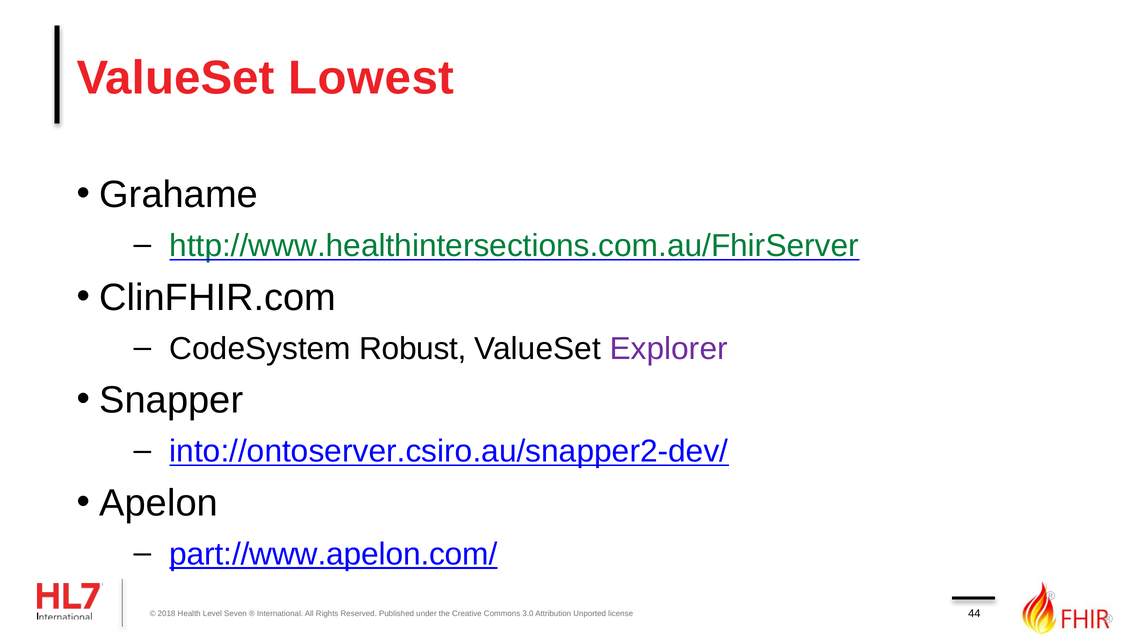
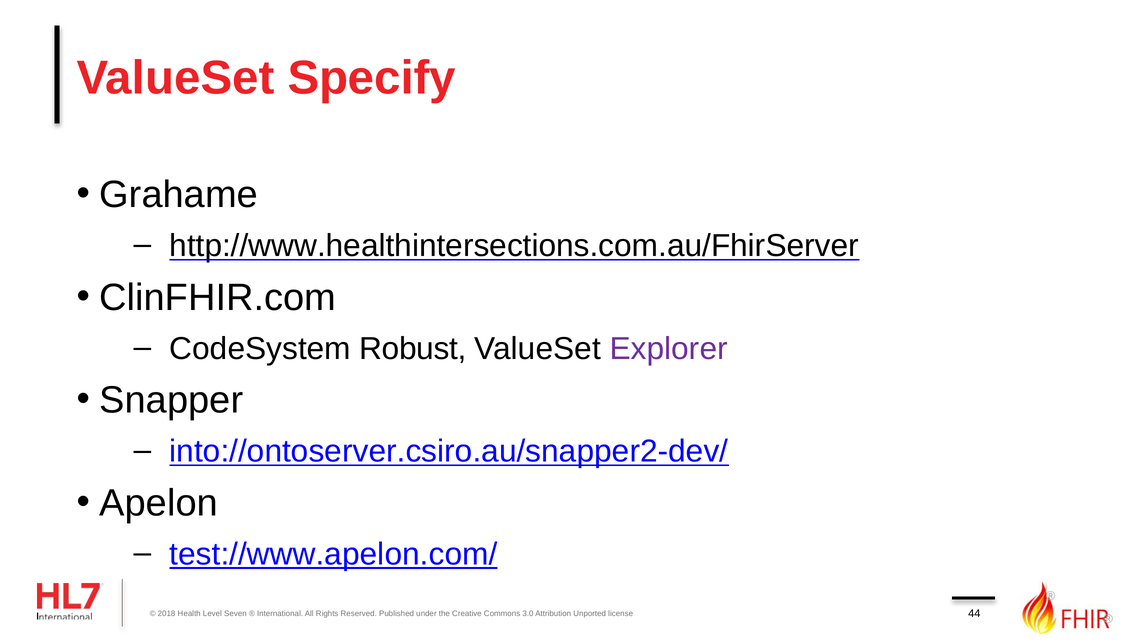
Lowest: Lowest -> Specify
http://www.healthintersections.com.au/FhirServer colour: green -> black
part://www.apelon.com/: part://www.apelon.com/ -> test://www.apelon.com/
